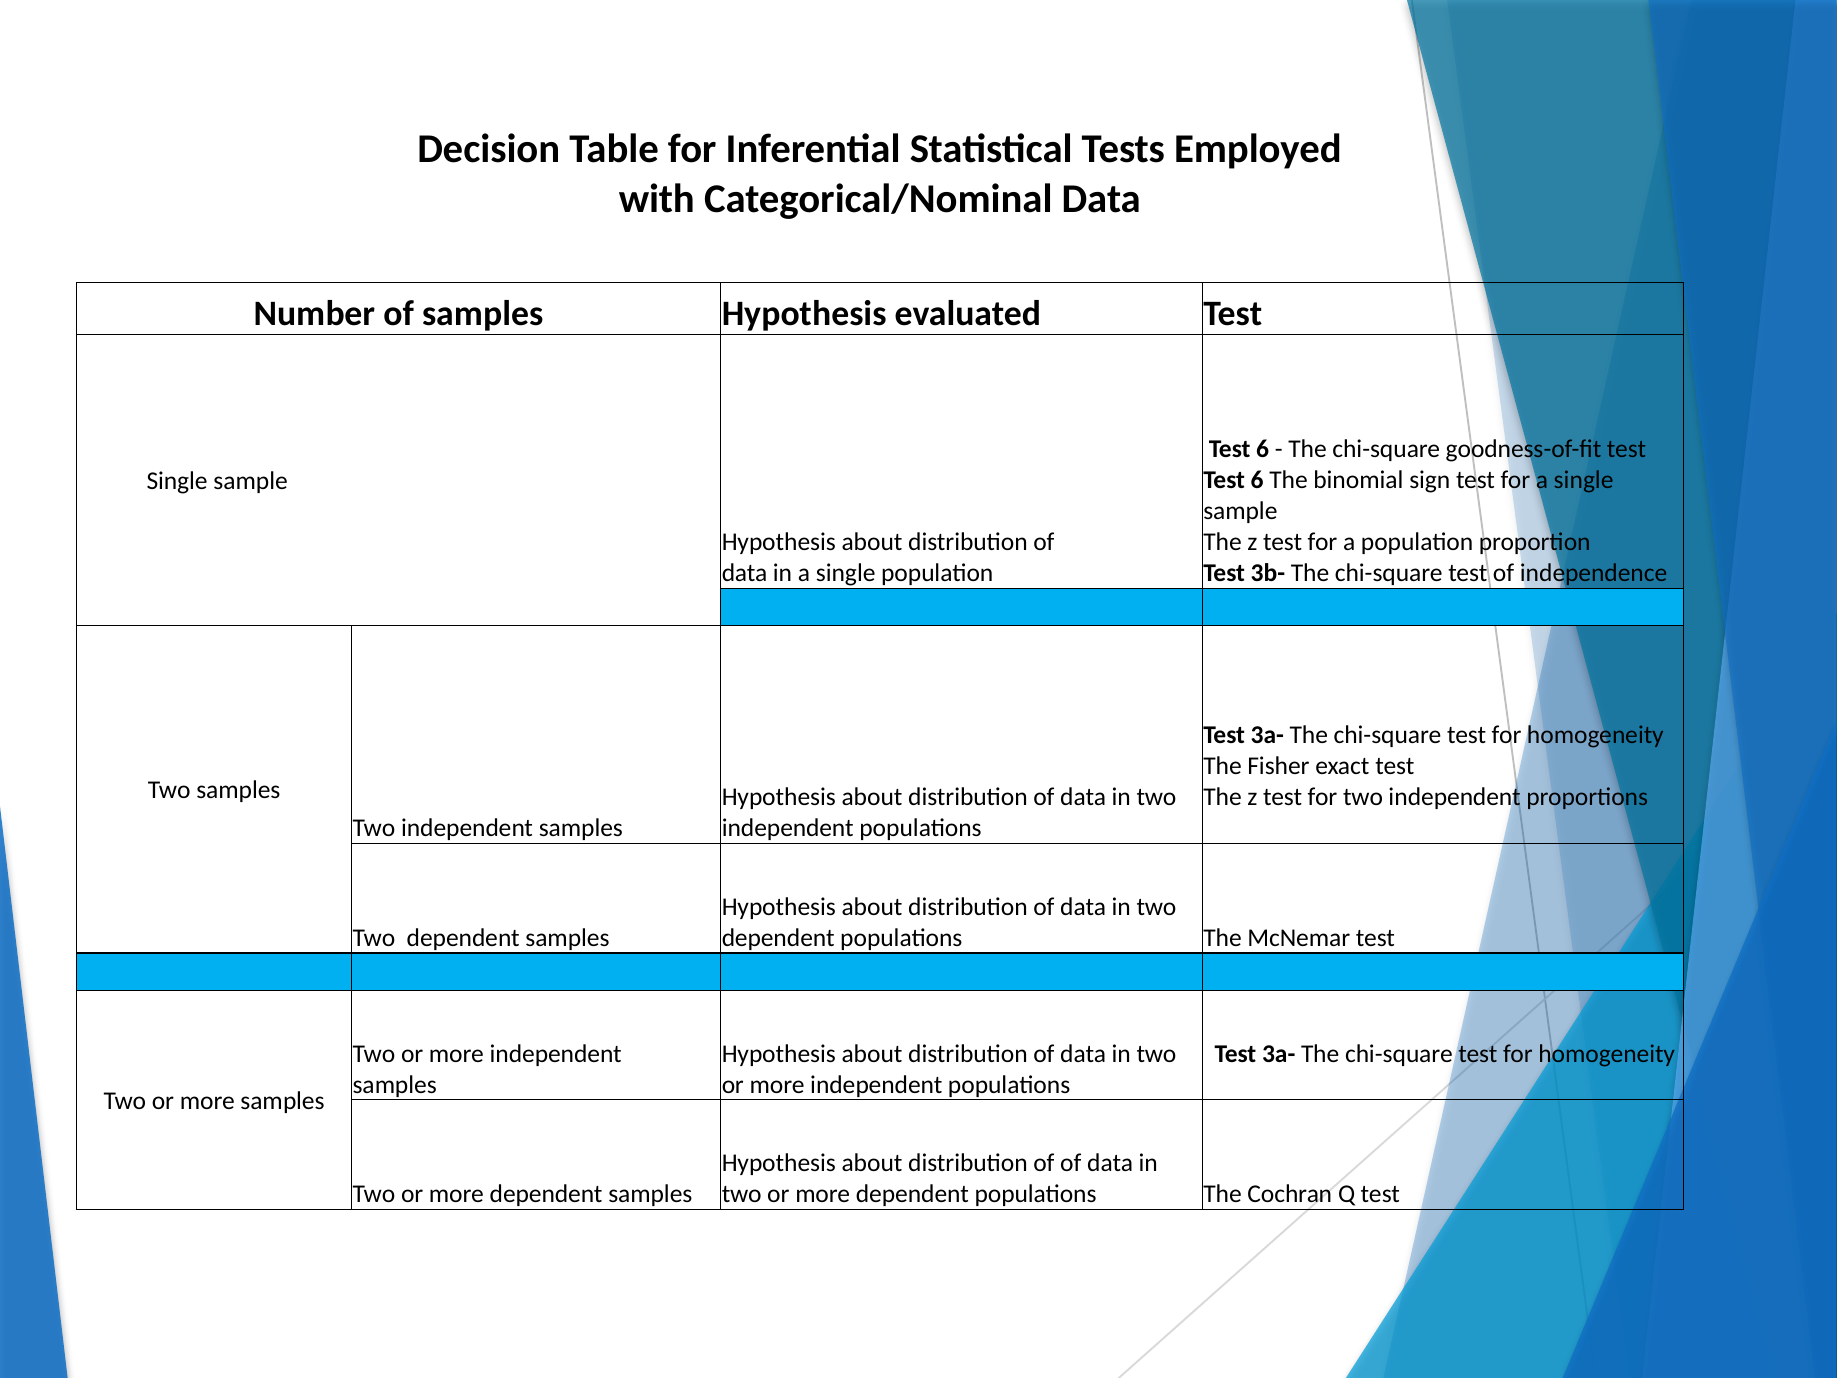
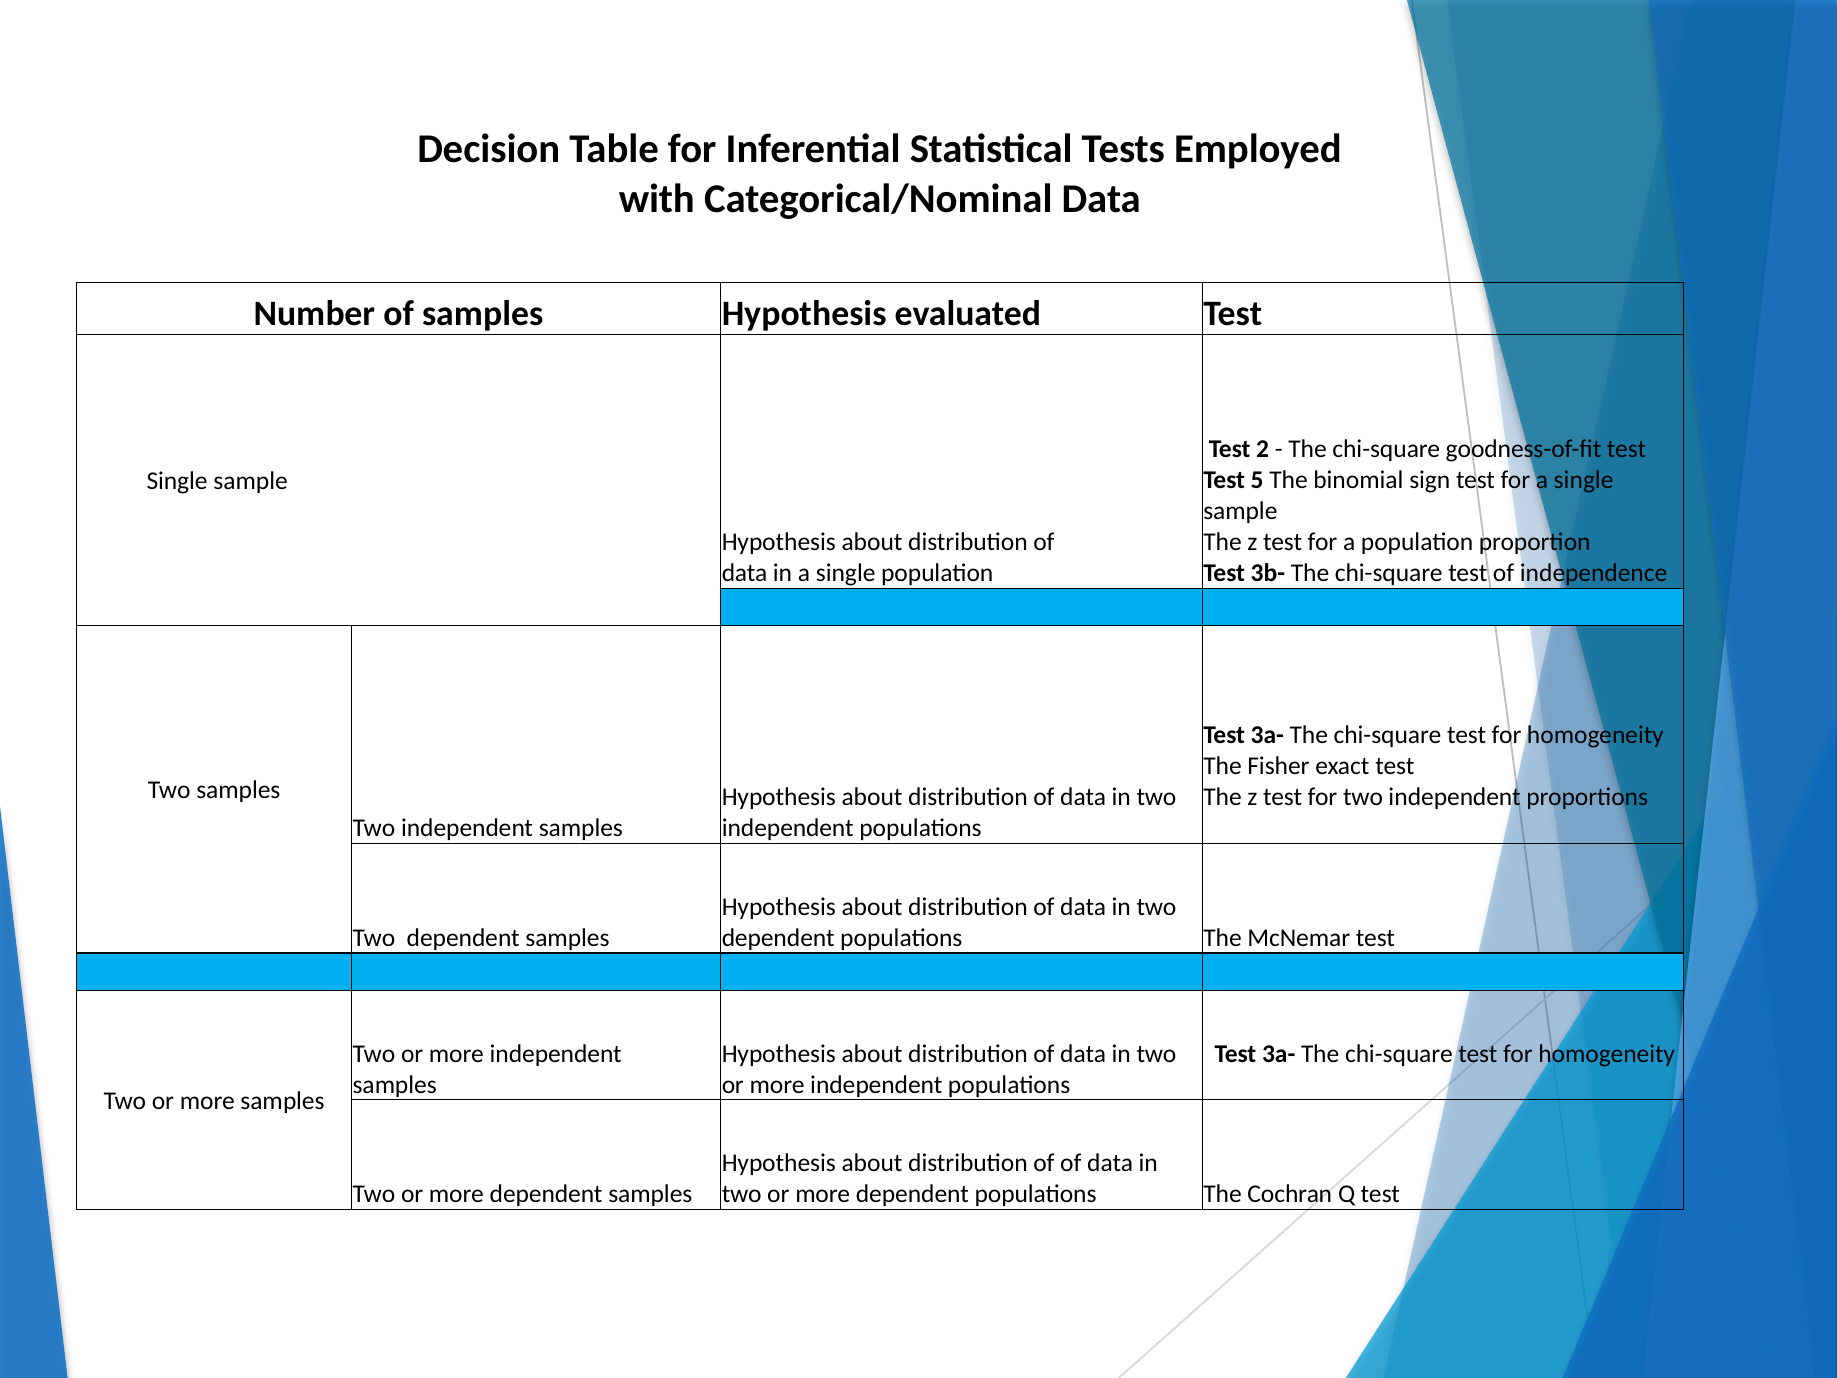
6 at (1263, 449): 6 -> 2
6 at (1257, 480): 6 -> 5
